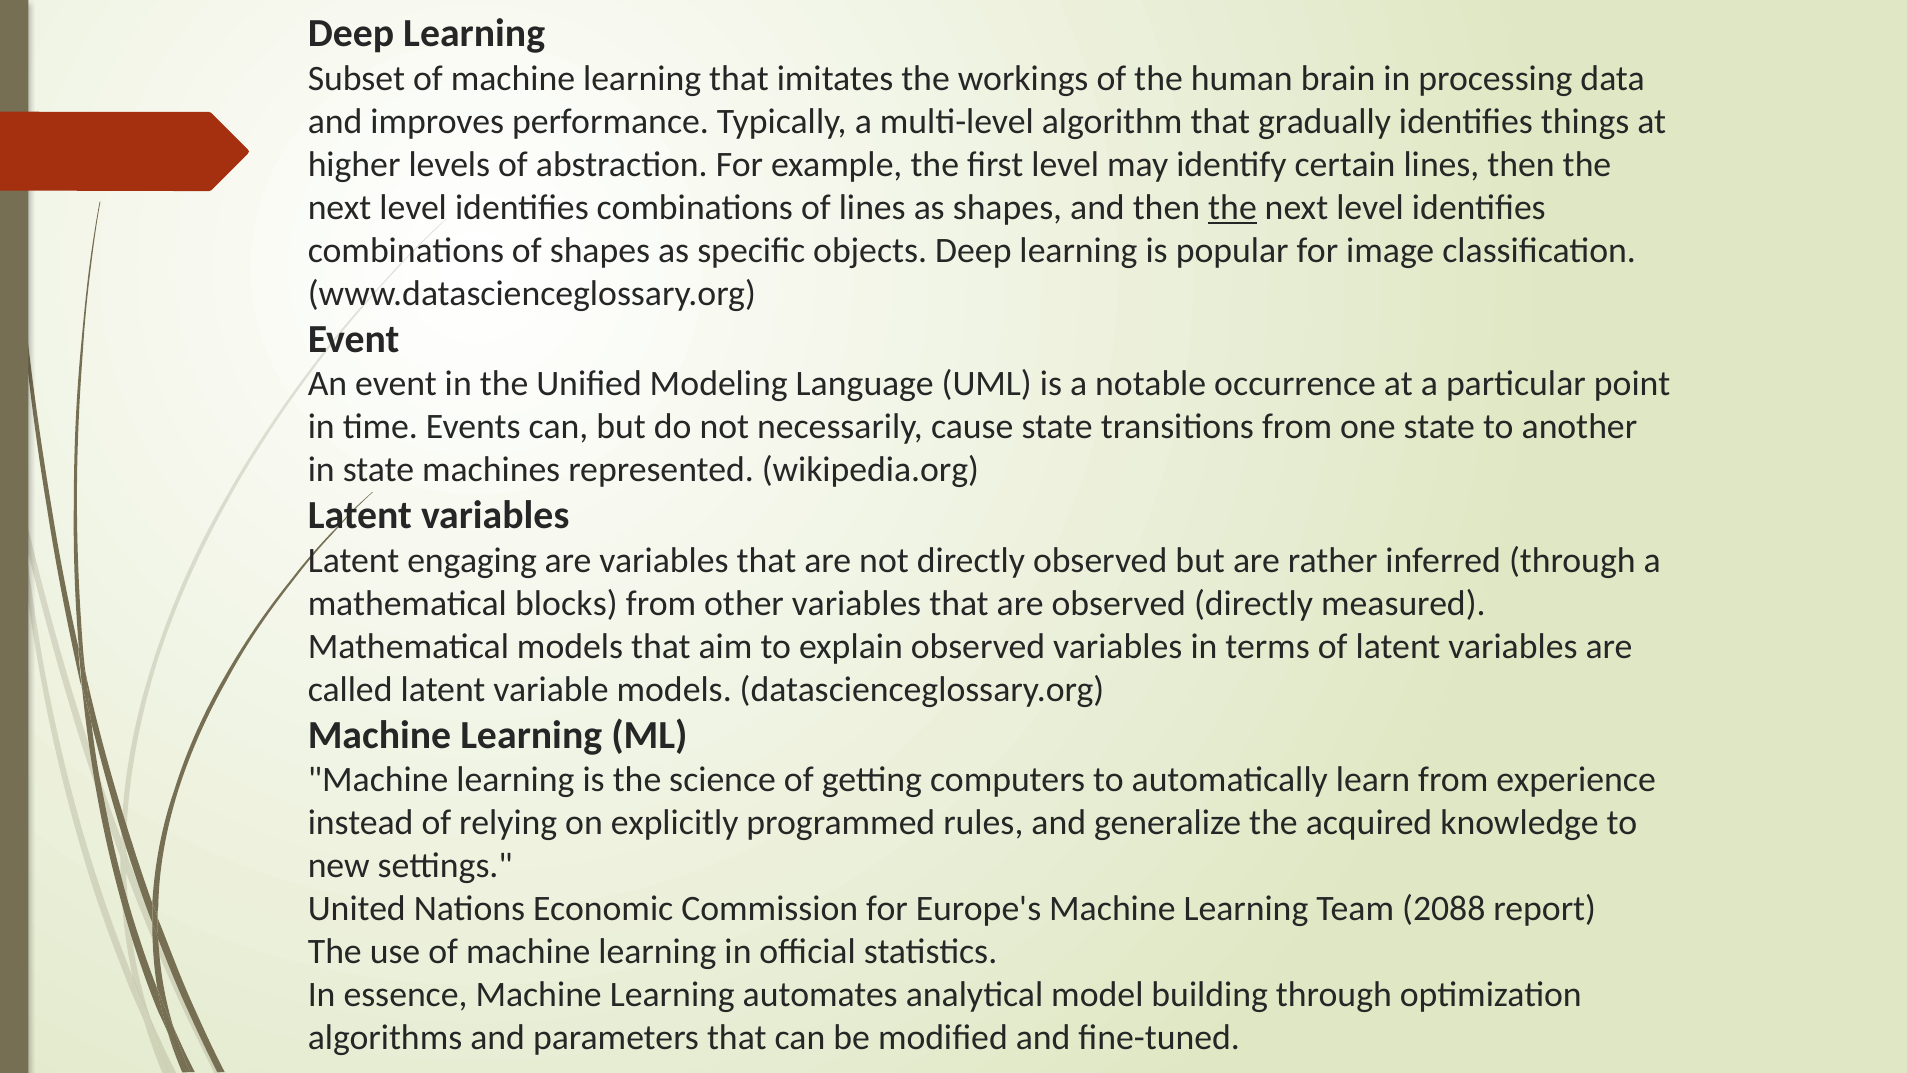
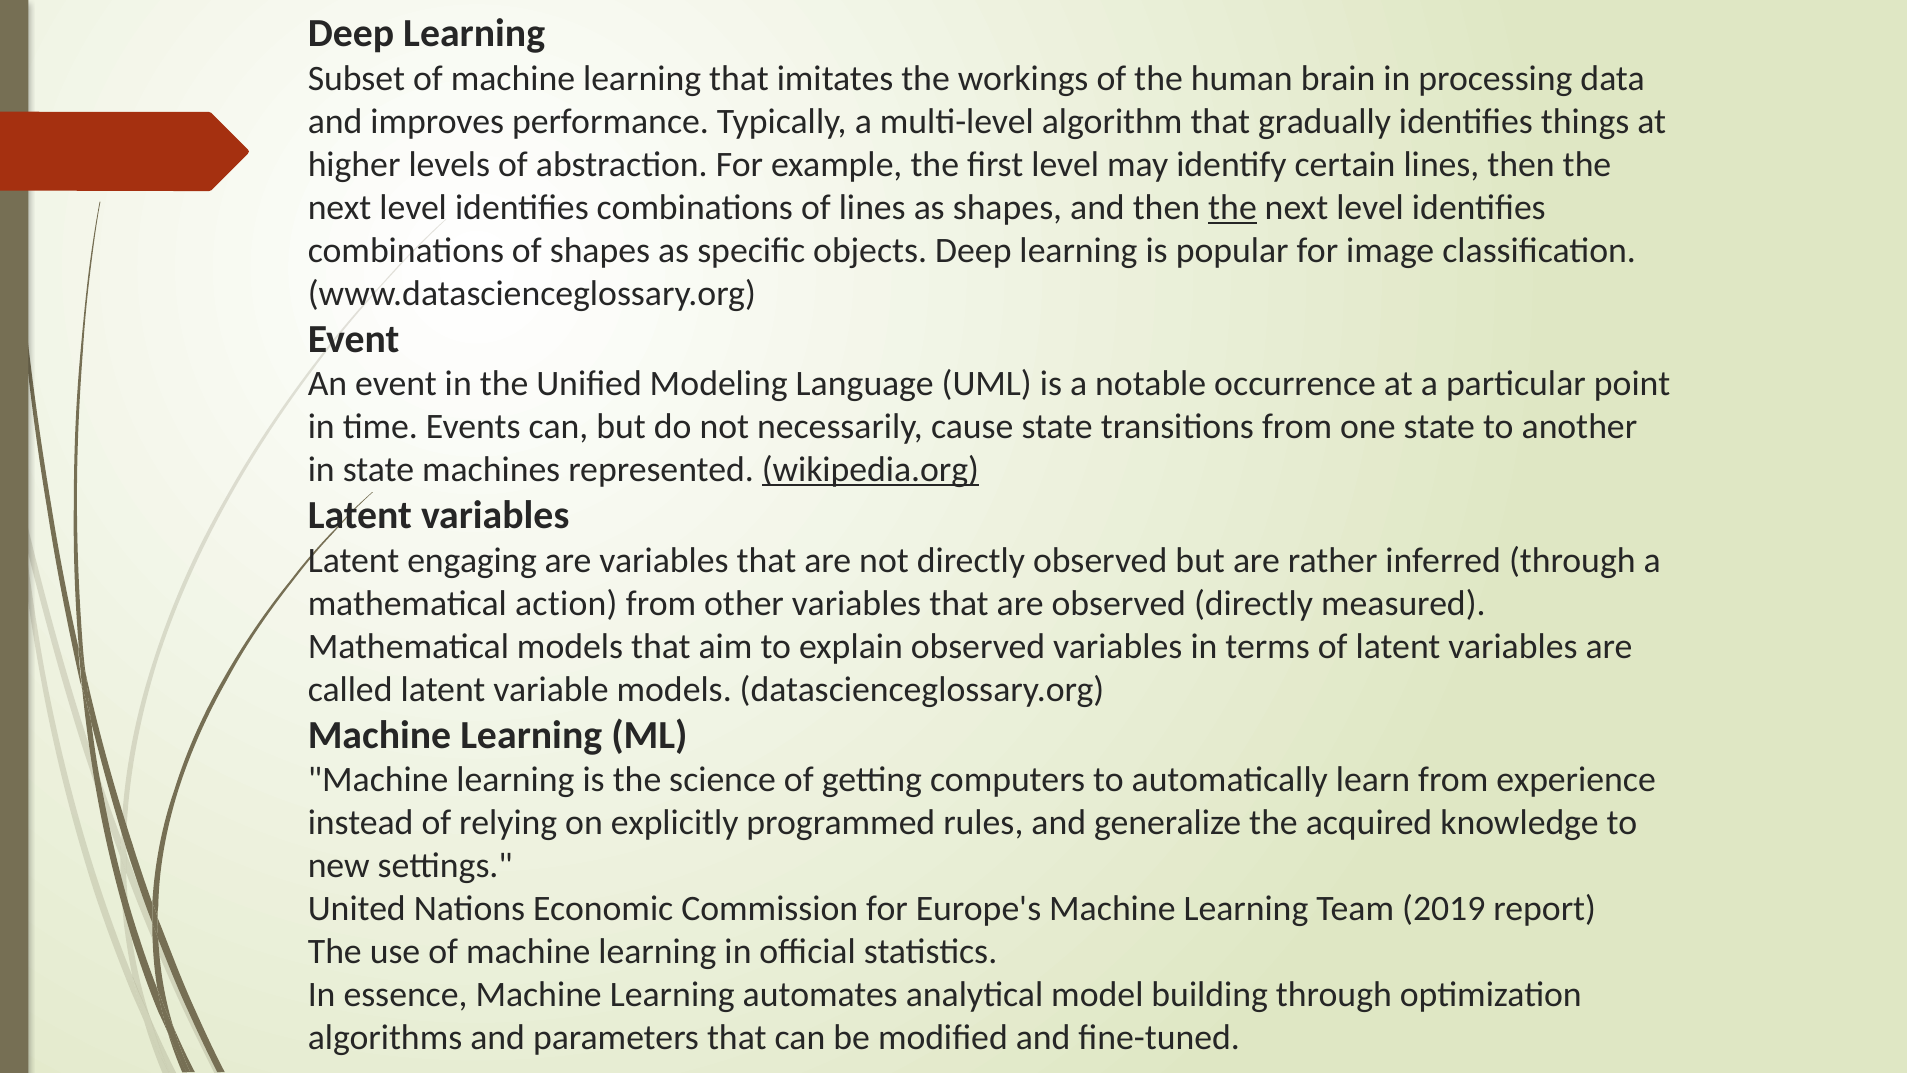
wikipedia.org underline: none -> present
blocks: blocks -> action
2088: 2088 -> 2019
